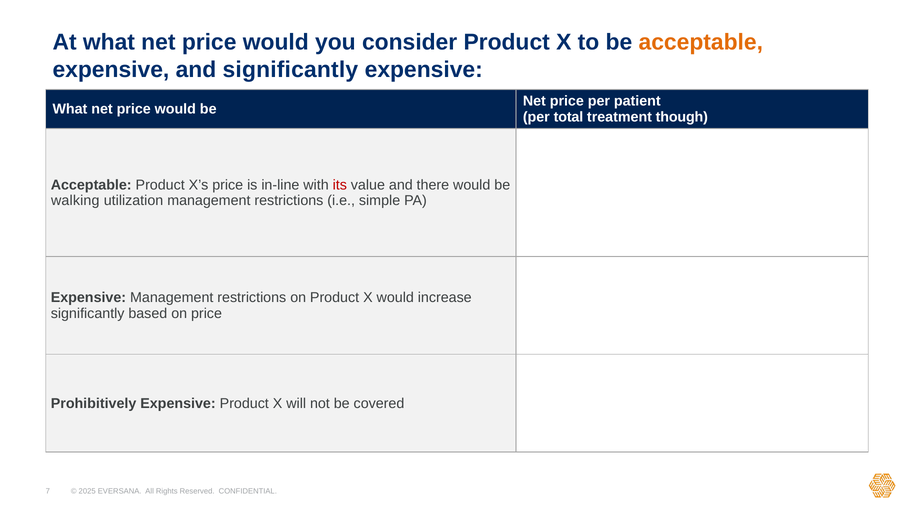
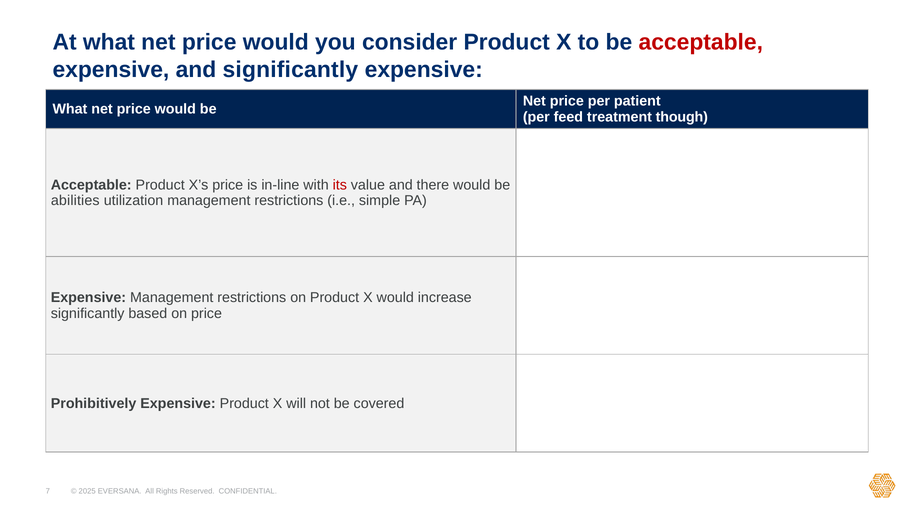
acceptable at (701, 42) colour: orange -> red
total: total -> feed
walking: walking -> abilities
